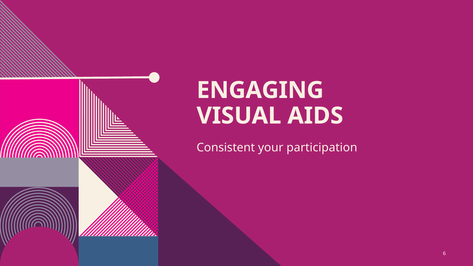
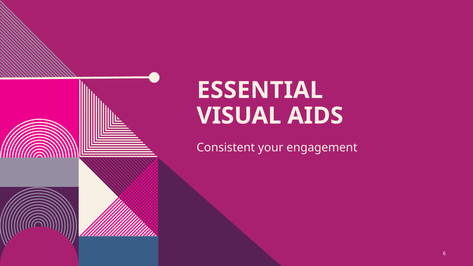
ENGAGING: ENGAGING -> ESSENTIAL
participation: participation -> engagement
